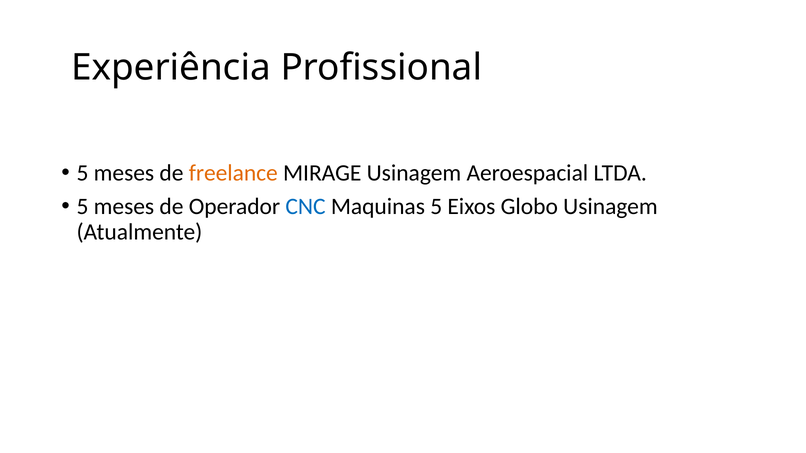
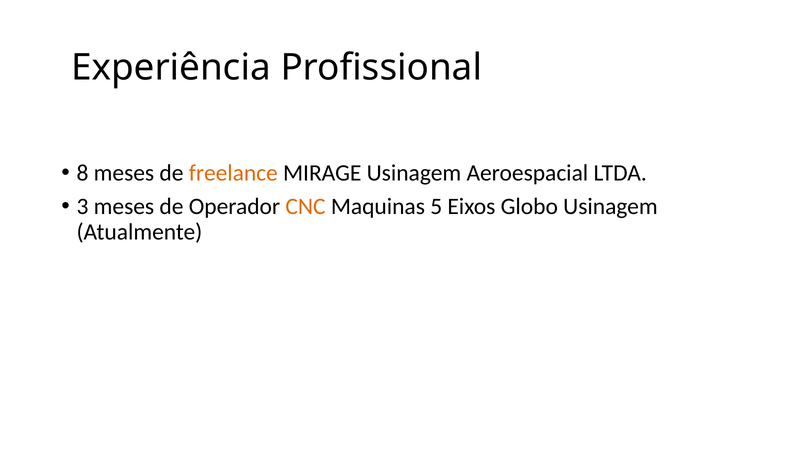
5 at (83, 173): 5 -> 8
5 at (83, 207): 5 -> 3
CNC colour: blue -> orange
